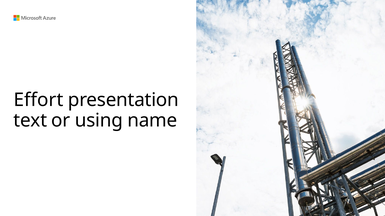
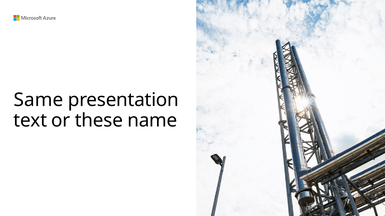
Effort: Effort -> Same
using: using -> these
